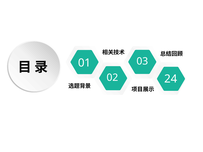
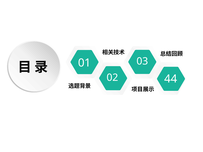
24: 24 -> 44
